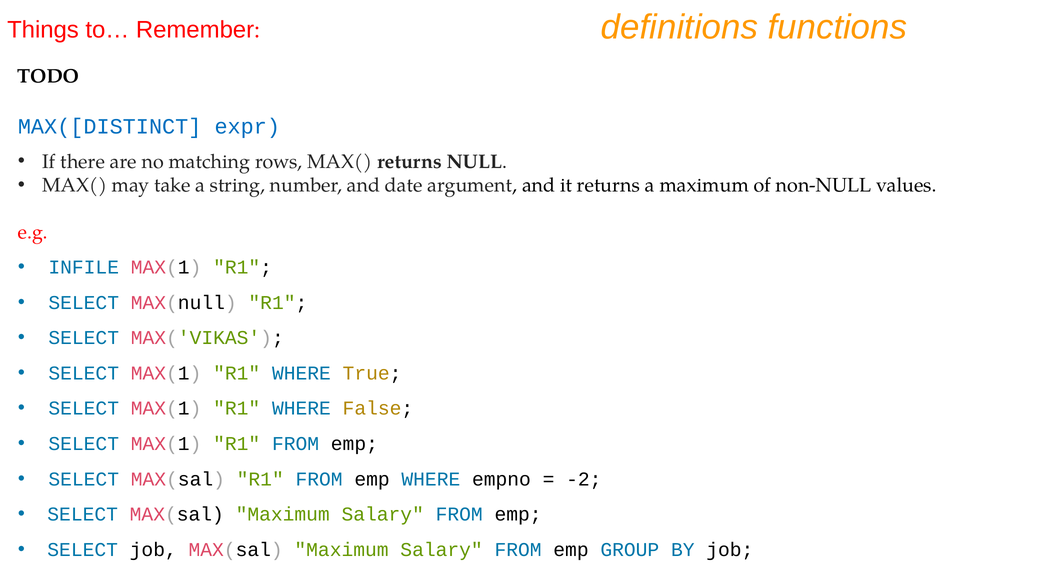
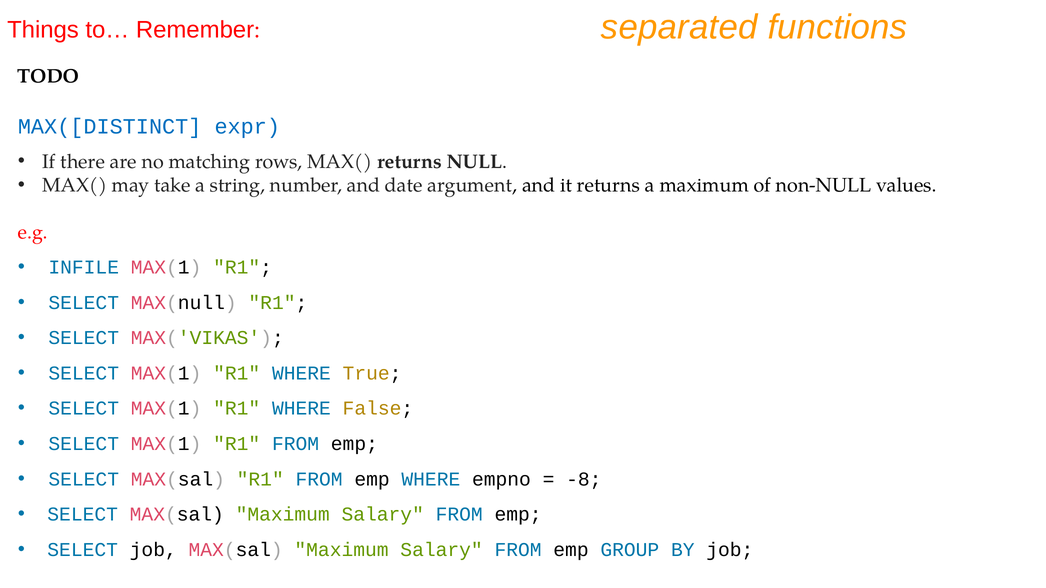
definitions: definitions -> separated
-2: -2 -> -8
